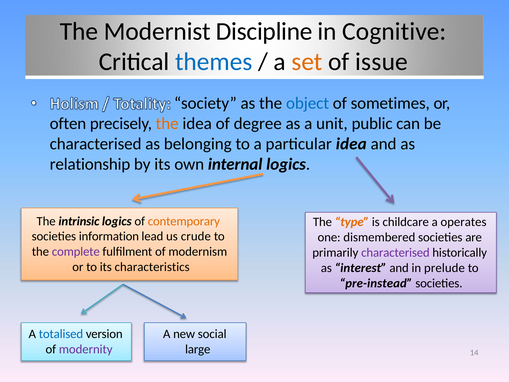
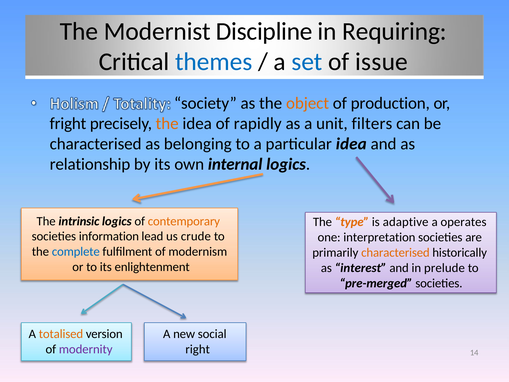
Cognitive: Cognitive -> Requiring
set colour: orange -> blue
object colour: blue -> orange
sometimes: sometimes -> production
often: often -> fright
degree: degree -> rapidly
public: public -> filters
childcare: childcare -> adaptive
dismembered: dismembered -> interpretation
complete colour: purple -> blue
characterised at (395, 252) colour: purple -> orange
characteristics: characteristics -> enlightenment
pre-instead: pre-instead -> pre-merged
totalised colour: blue -> orange
large: large -> right
